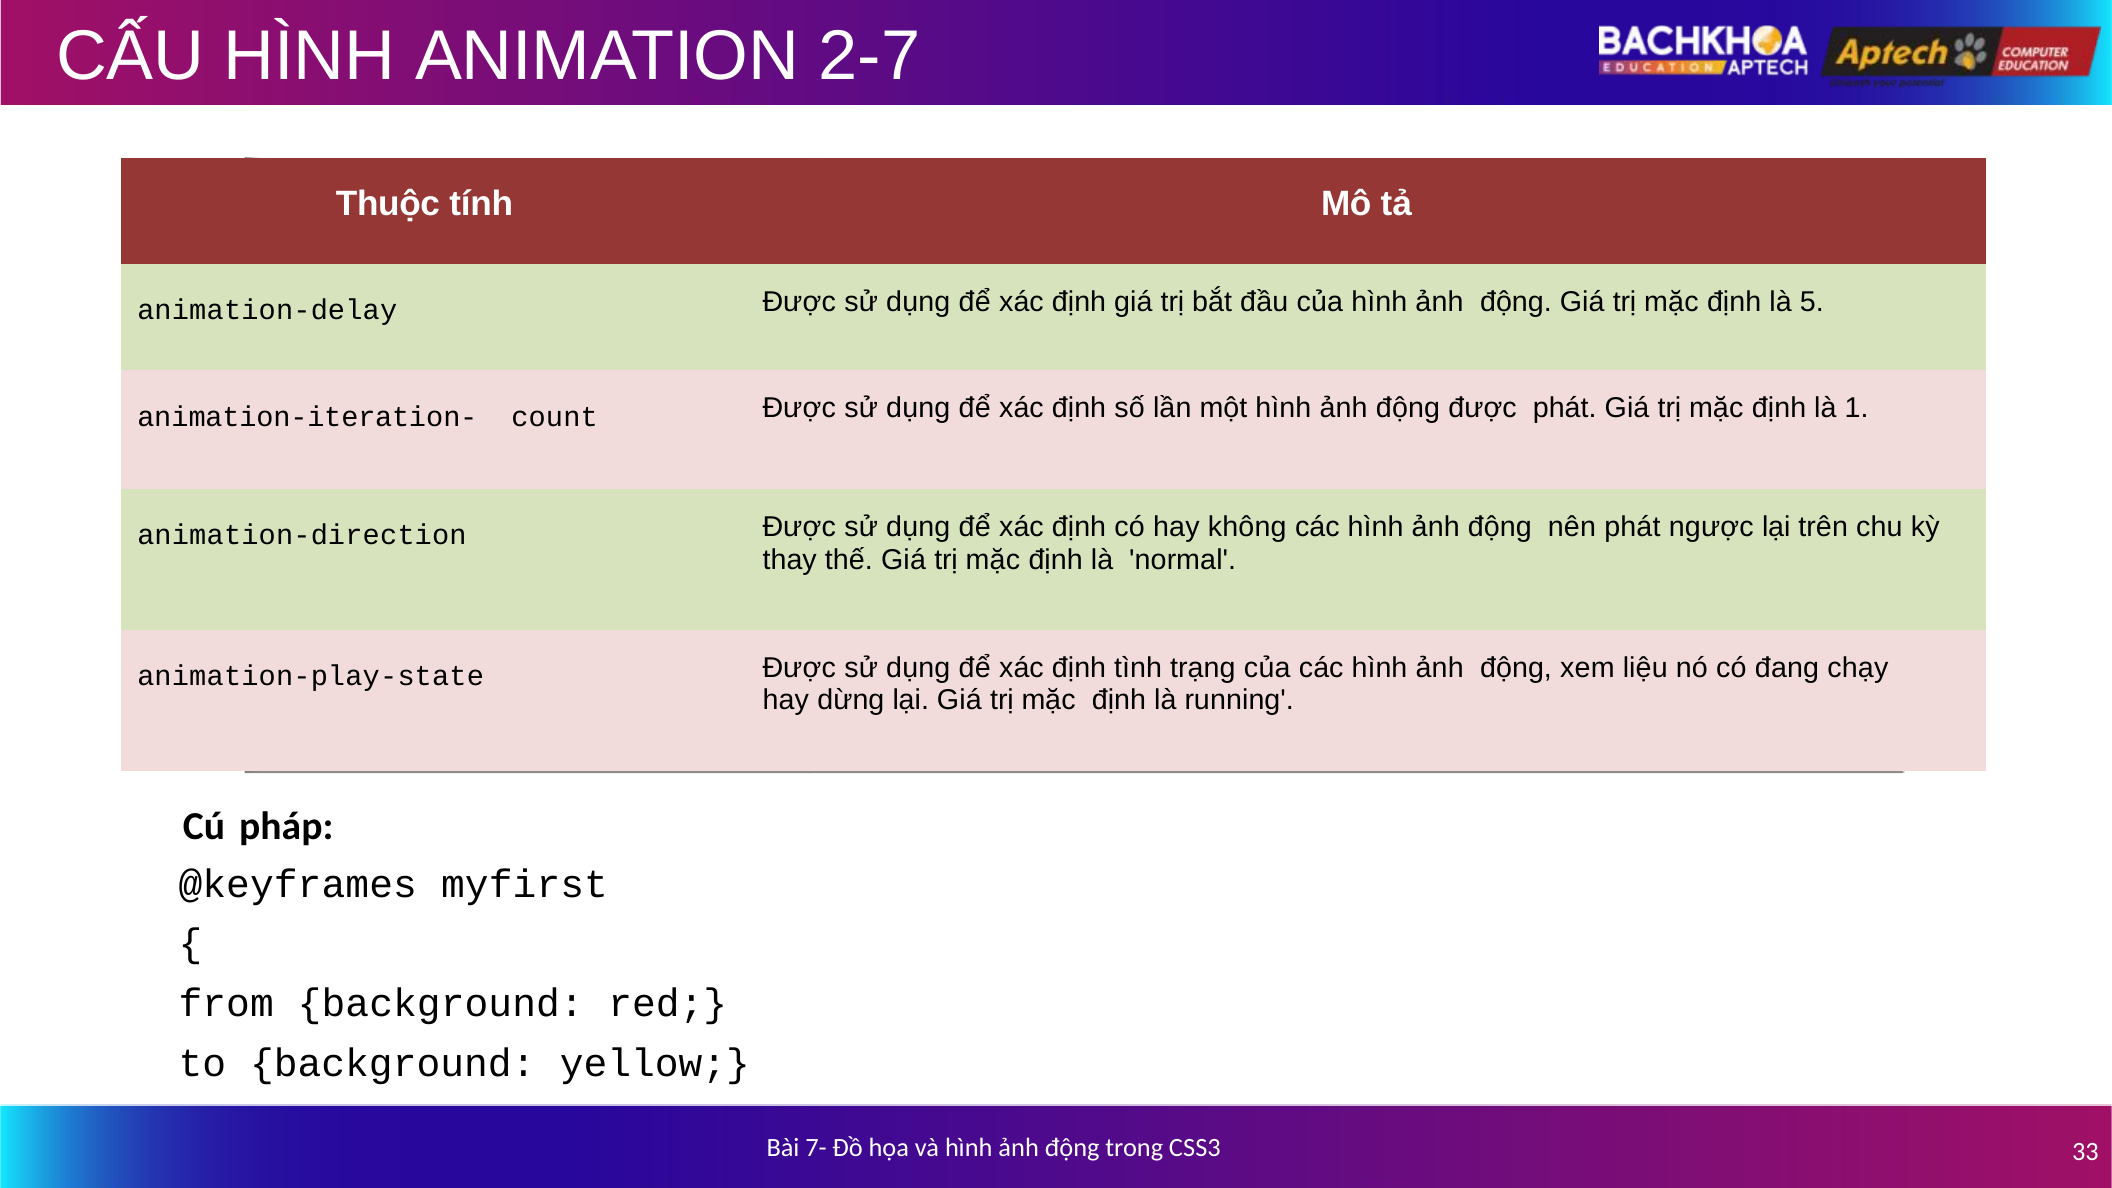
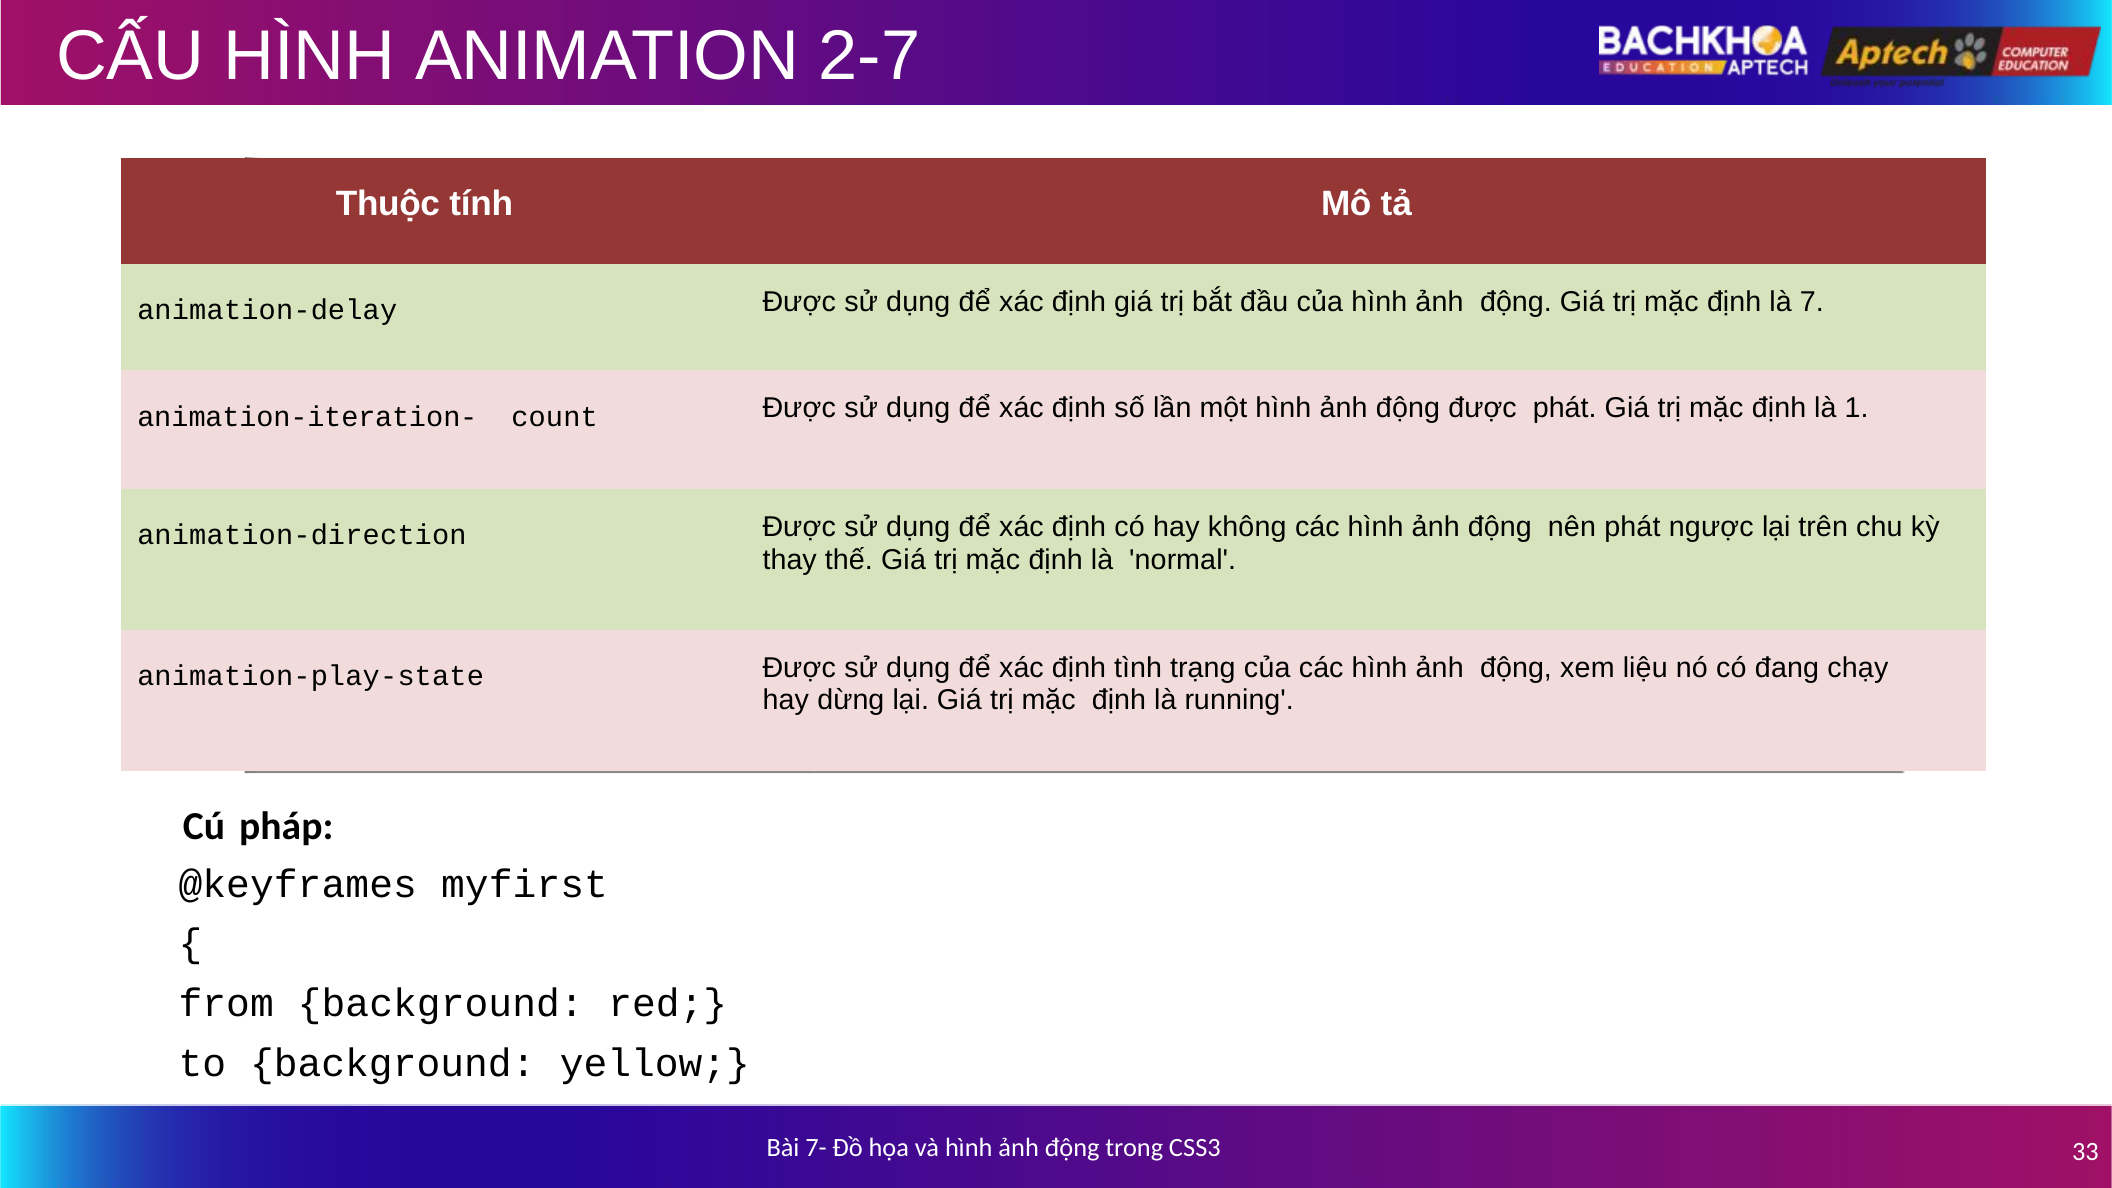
5: 5 -> 7
